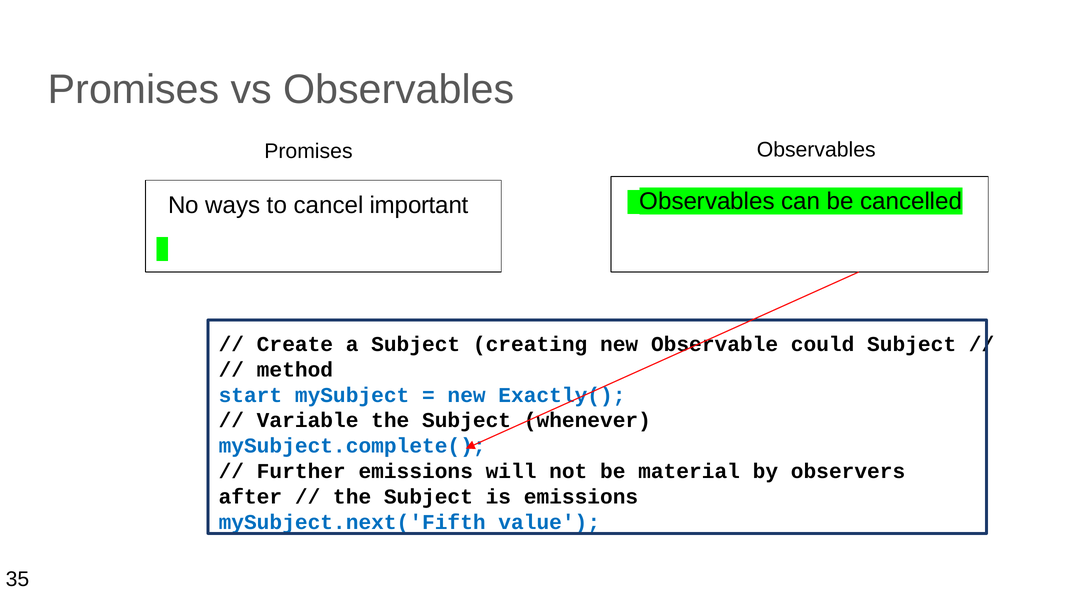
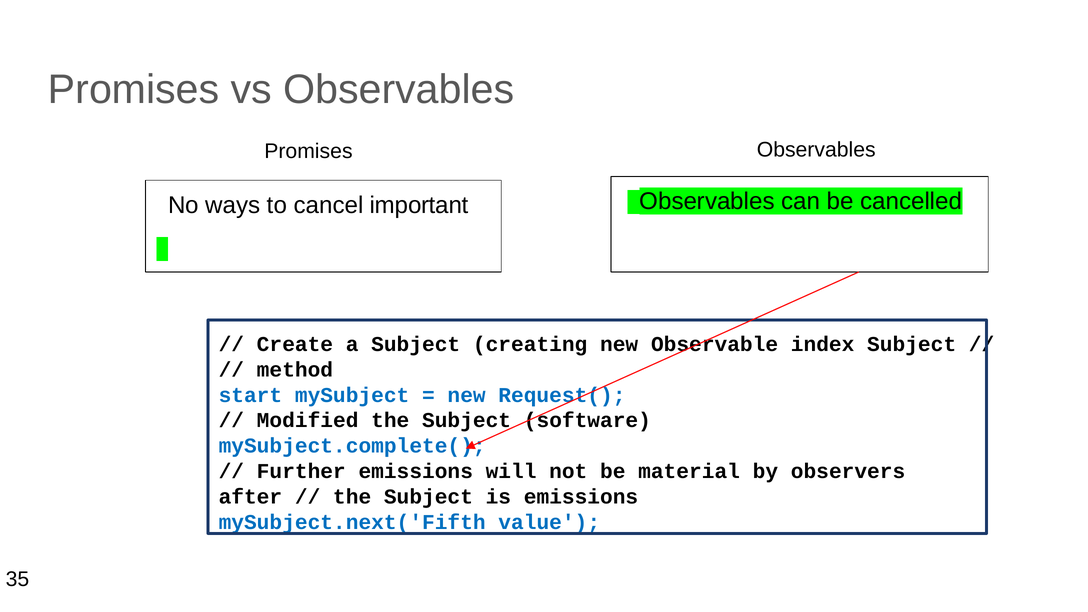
could: could -> index
Exactly(: Exactly( -> Request(
Variable: Variable -> Modified
whenever: whenever -> software
